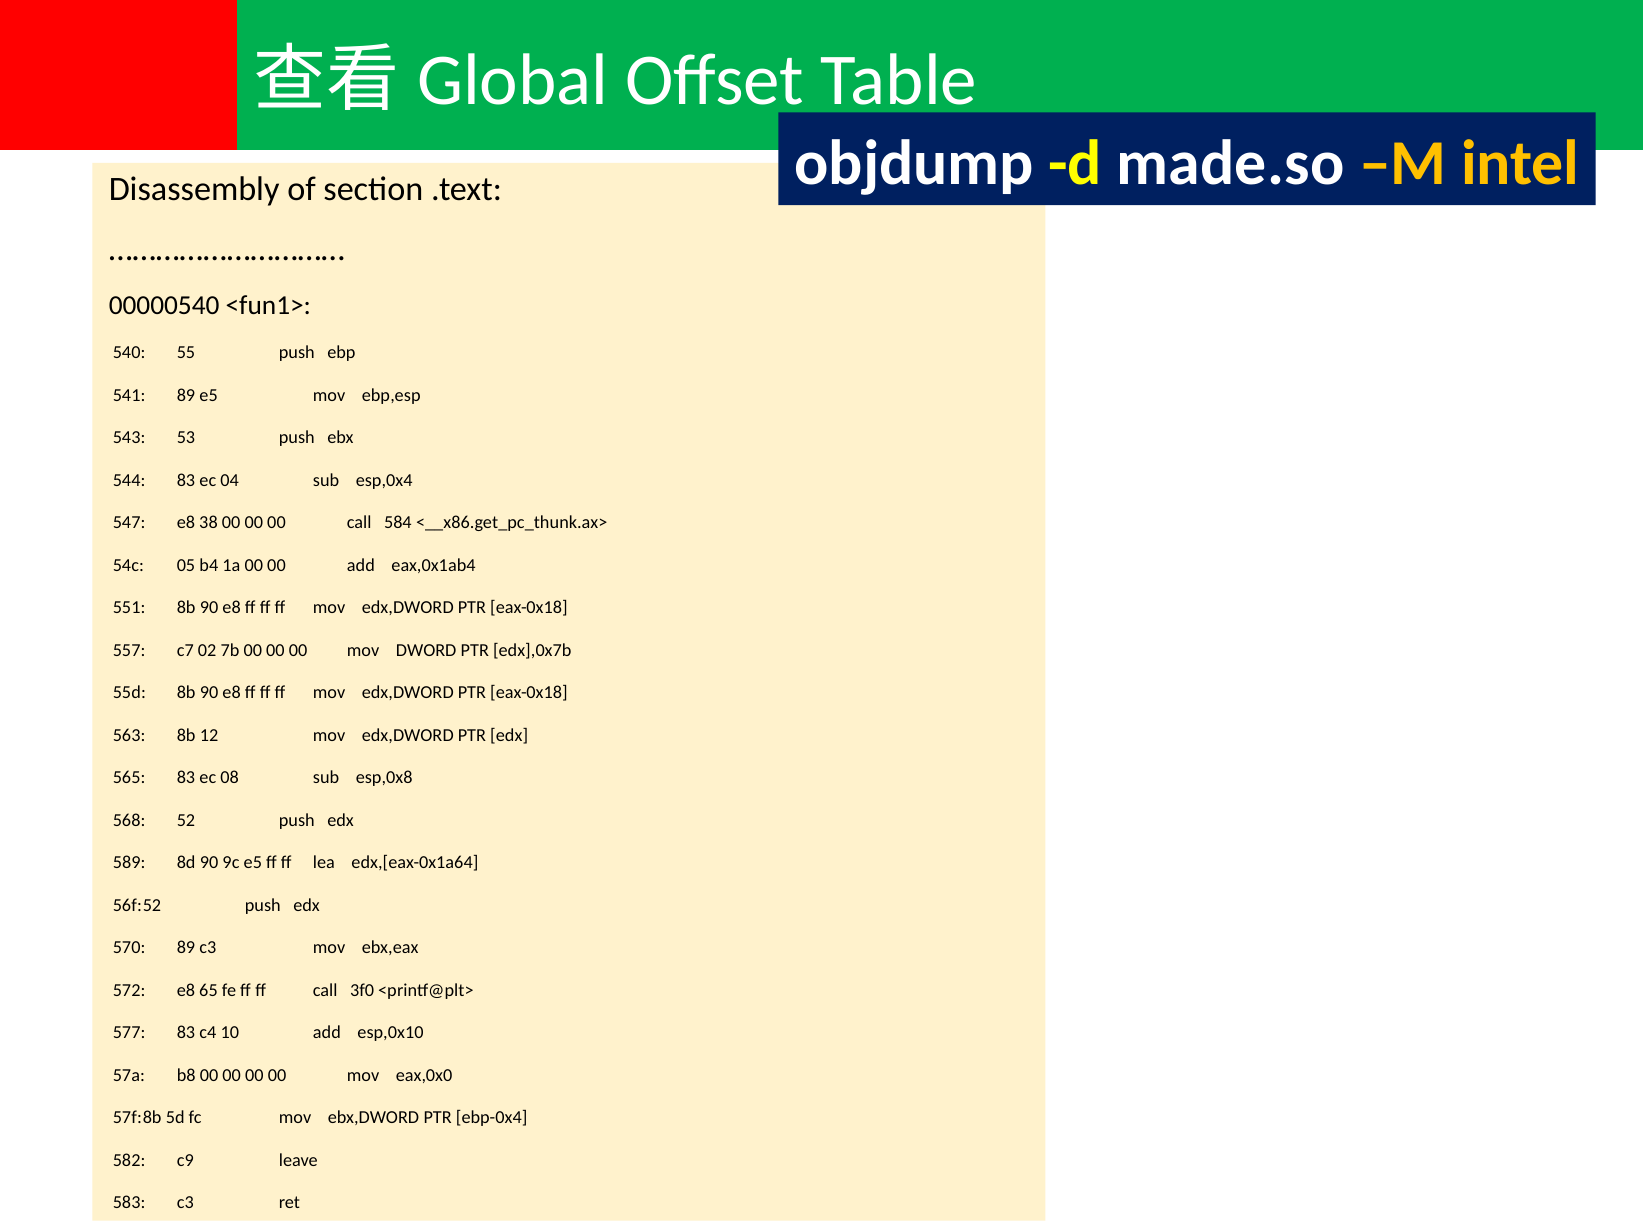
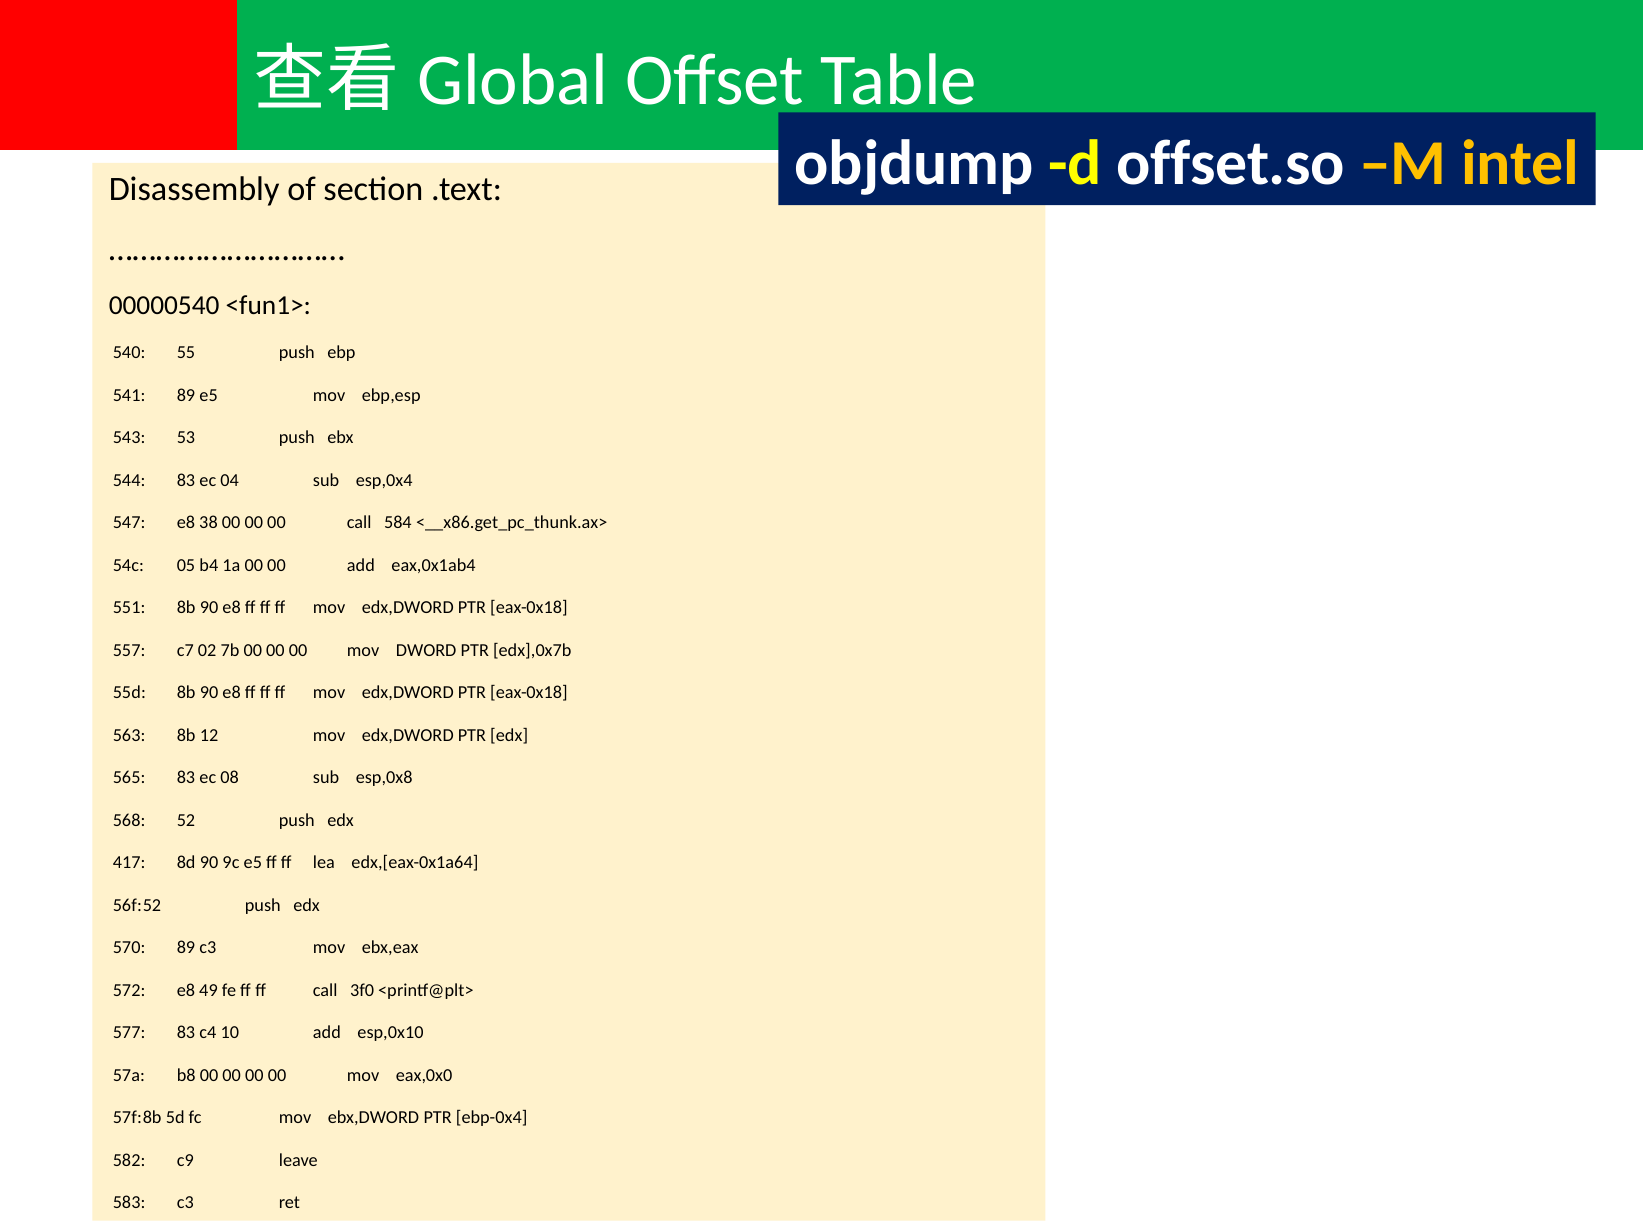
made.so: made.so -> offset.so
589: 589 -> 417
65: 65 -> 49
